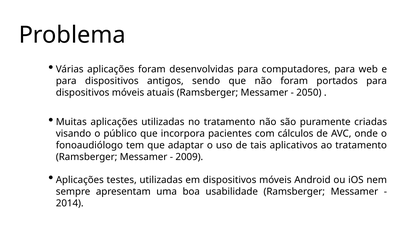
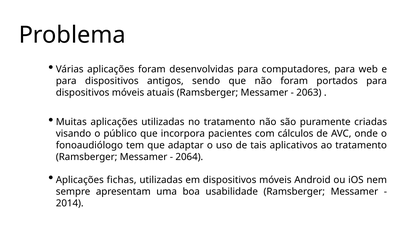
2050: 2050 -> 2063
2009: 2009 -> 2064
testes: testes -> fichas
